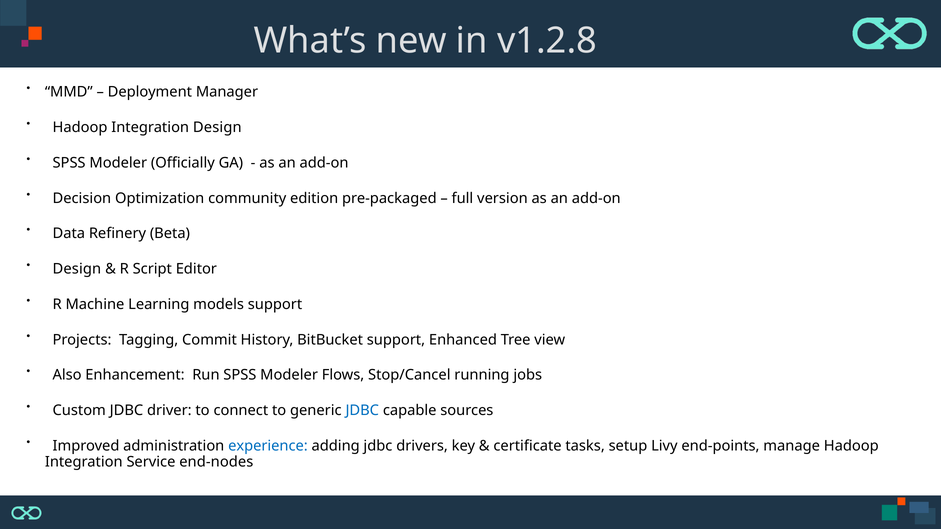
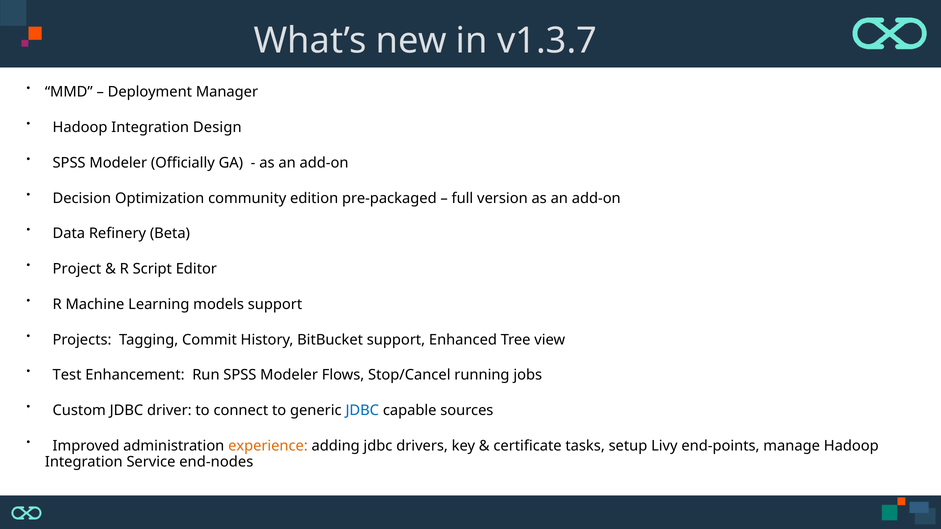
v1.2.8: v1.2.8 -> v1.3.7
Design at (77, 269): Design -> Project
Also: Also -> Test
experience colour: blue -> orange
